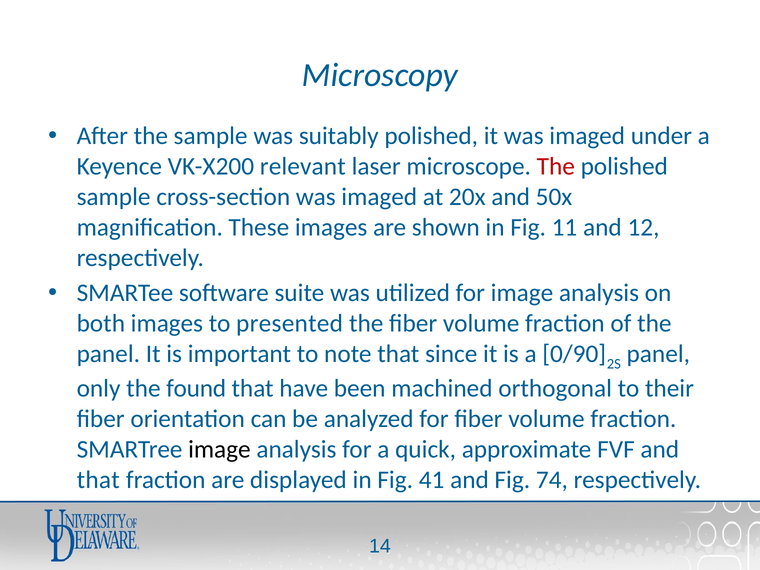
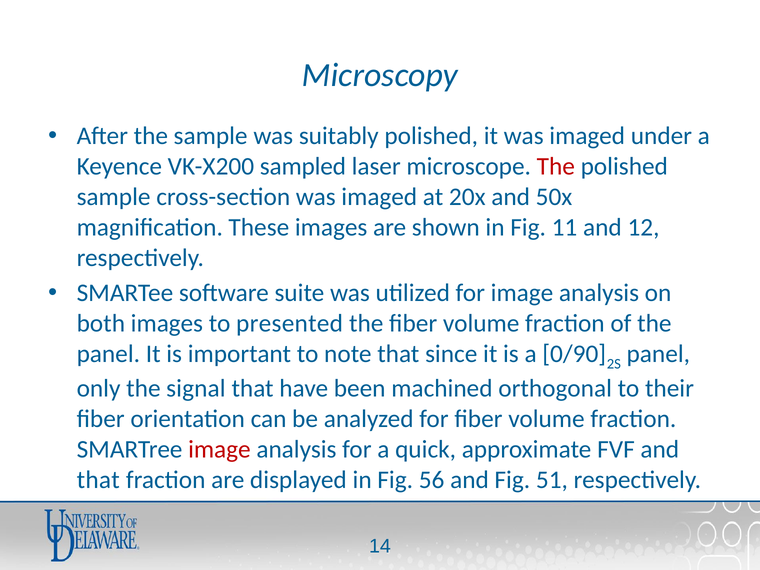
relevant: relevant -> sampled
found: found -> signal
image at (219, 449) colour: black -> red
41: 41 -> 56
74: 74 -> 51
